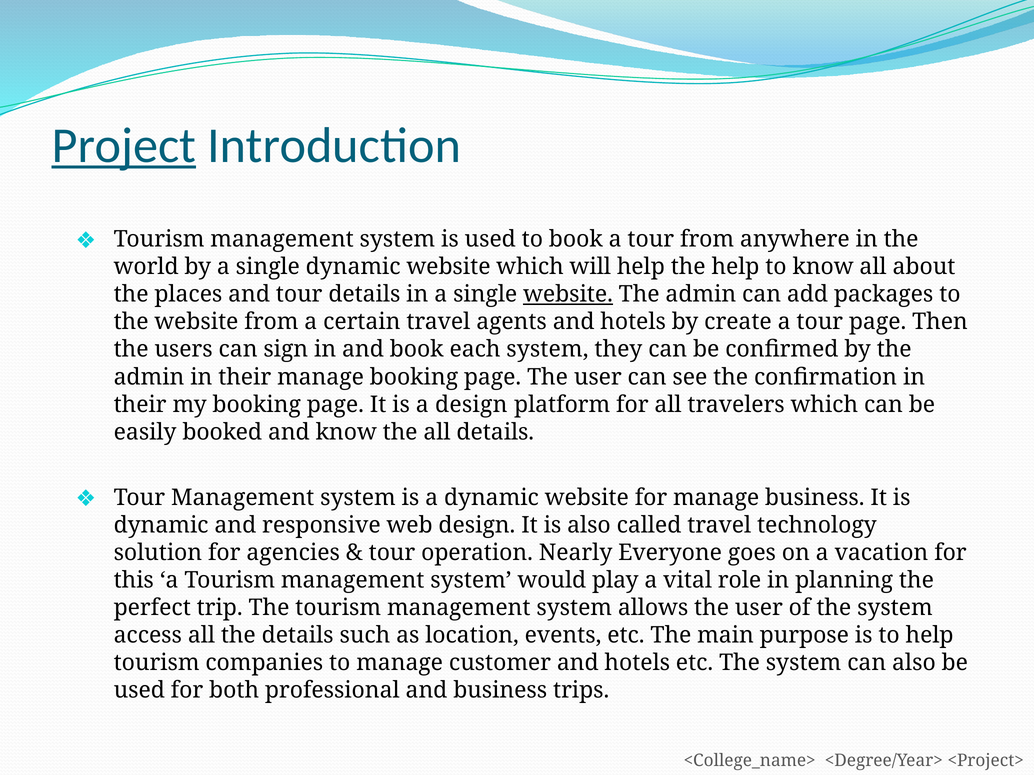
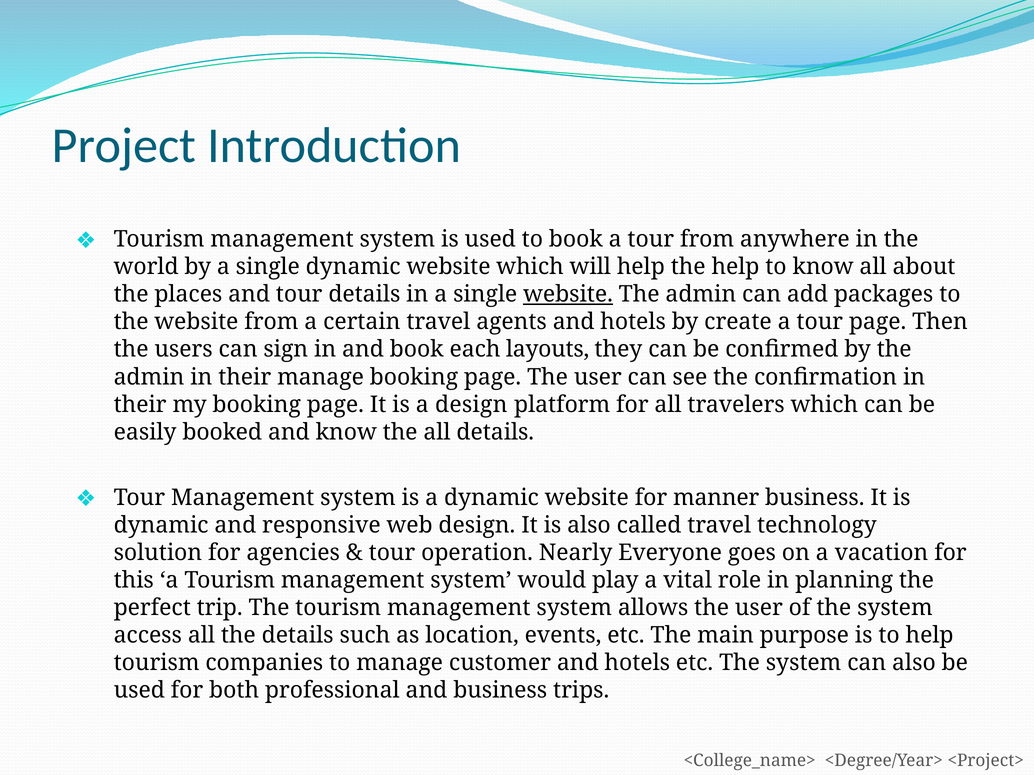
Project underline: present -> none
each system: system -> layouts
for manage: manage -> manner
